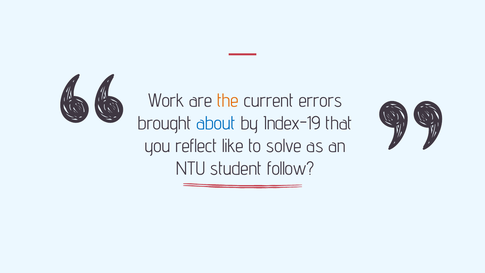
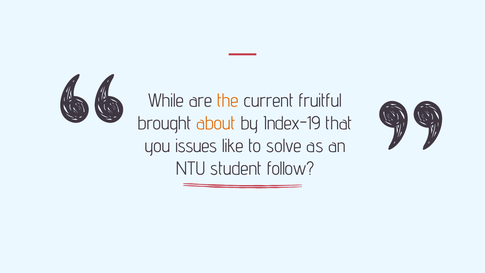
Work: Work -> While
errors: errors -> fruitful
about colour: blue -> orange
reflect: reflect -> issues
